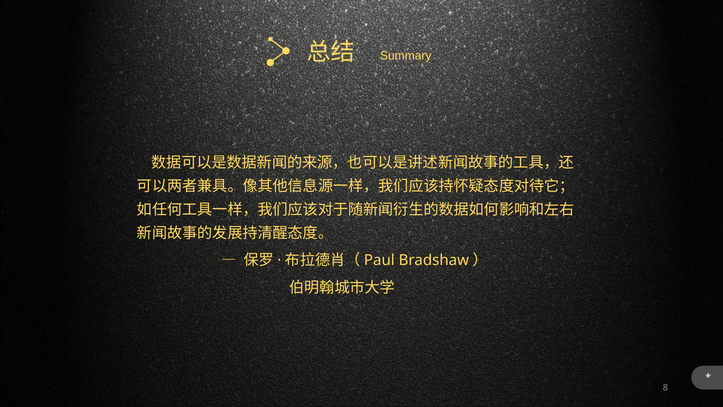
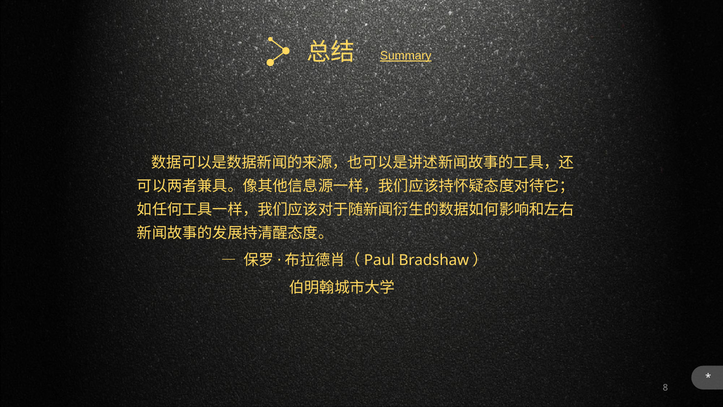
Summary underline: none -> present
